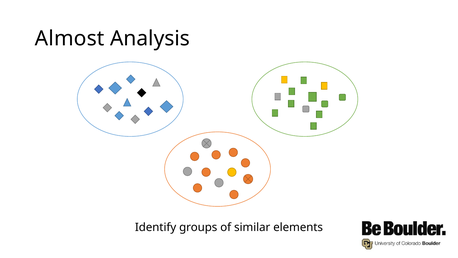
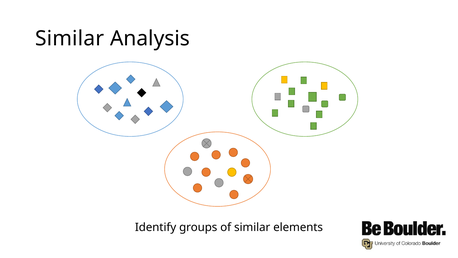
Almost at (70, 38): Almost -> Similar
